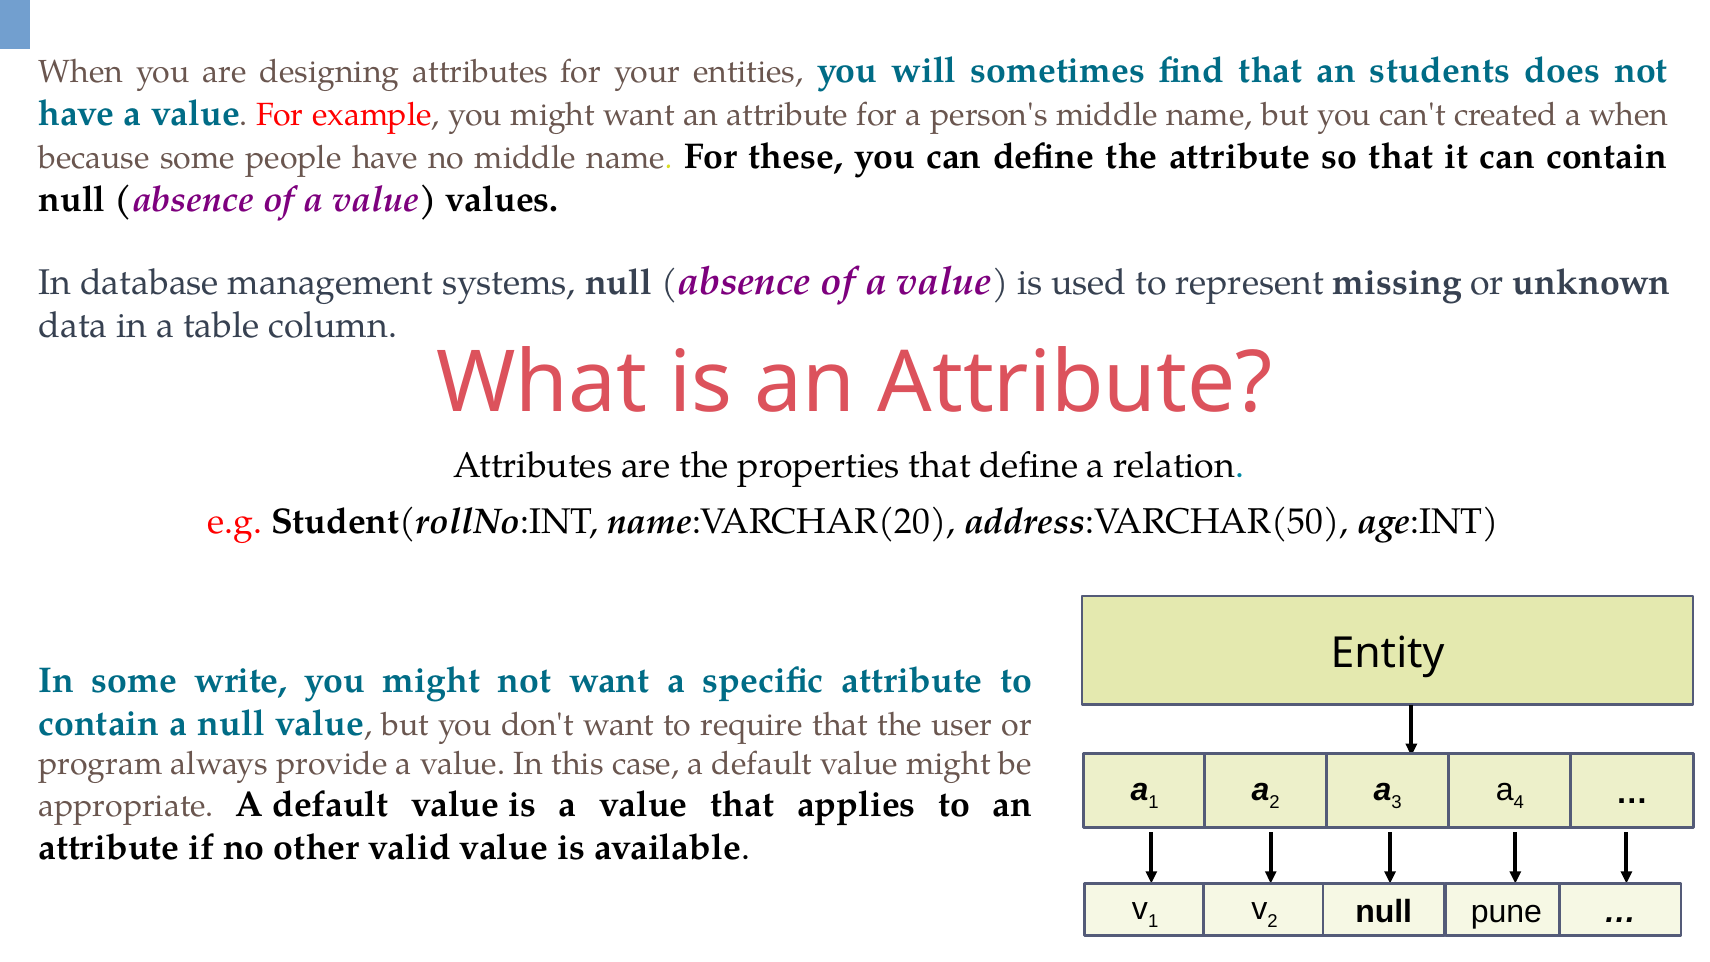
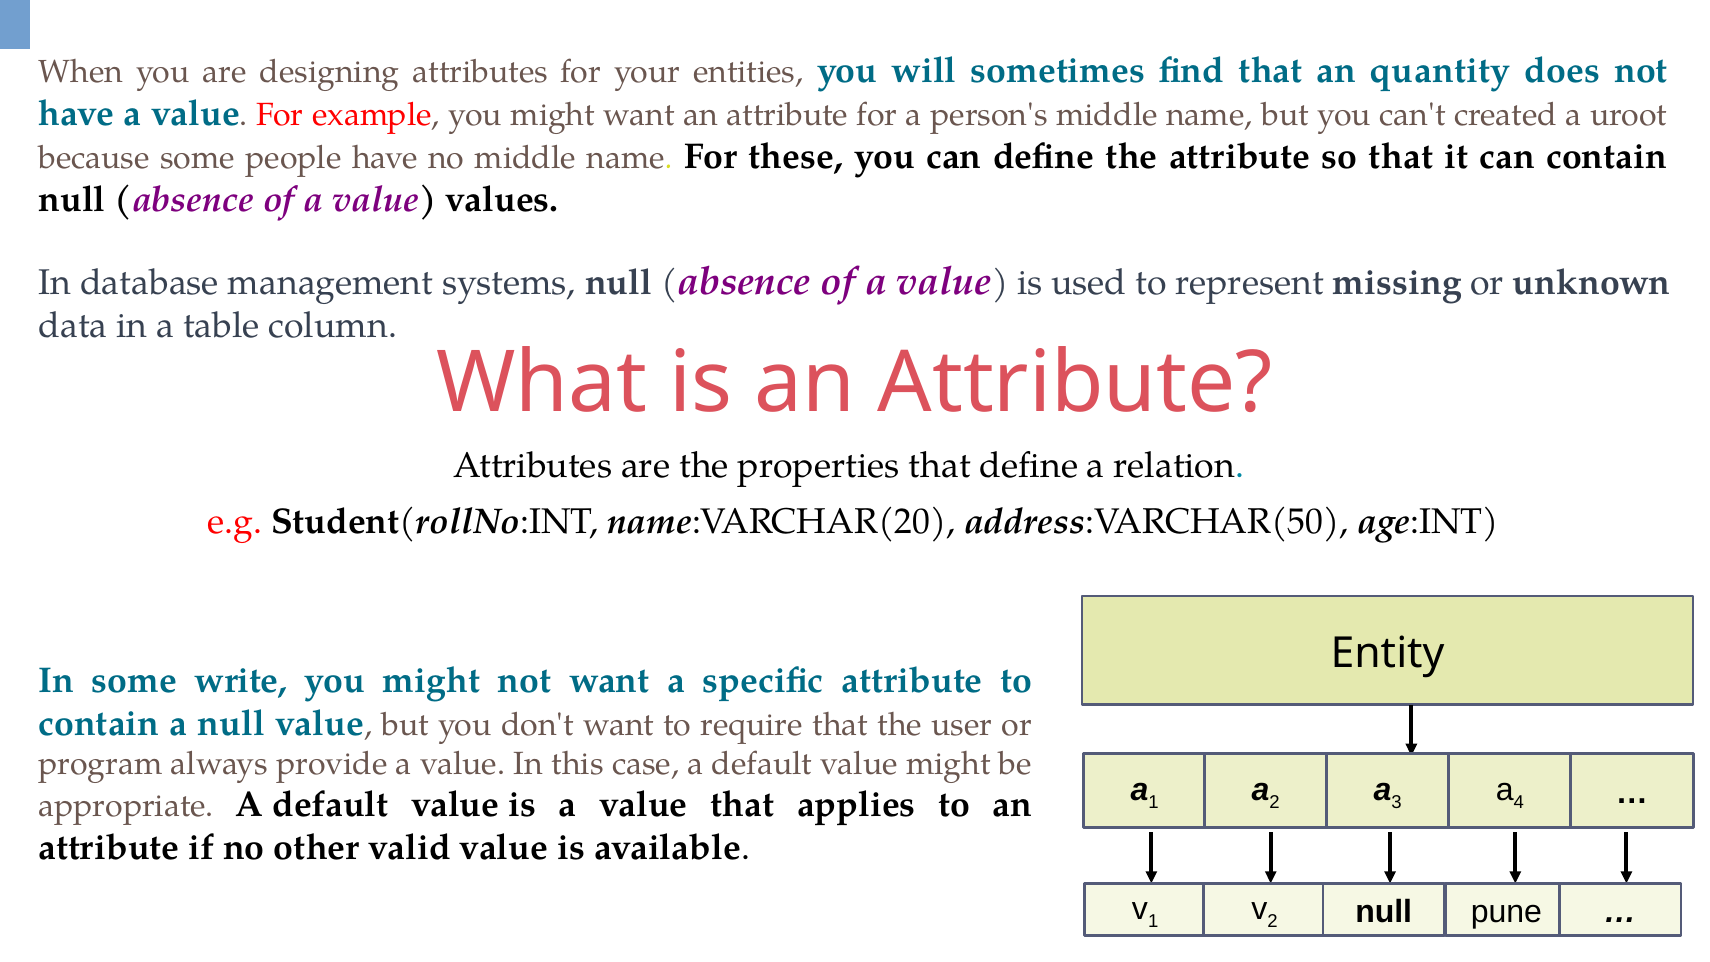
students: students -> quantity
a when: when -> uroot
